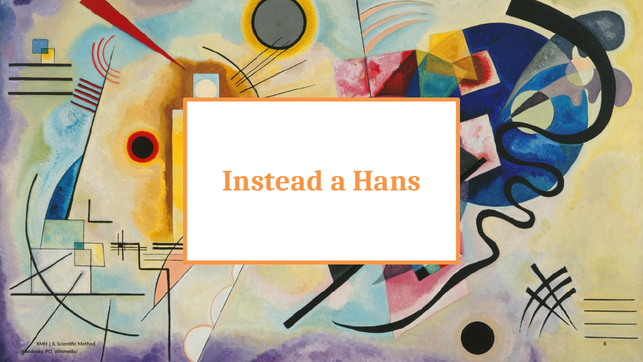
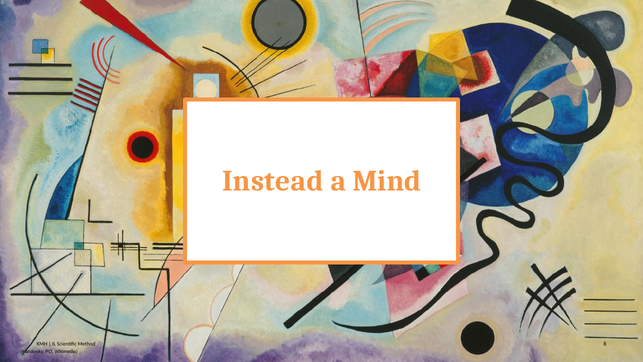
Hans: Hans -> Mind
